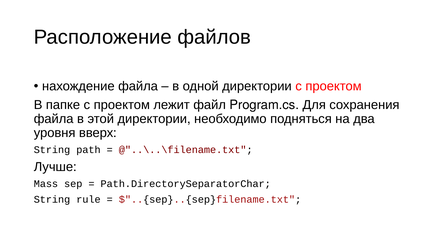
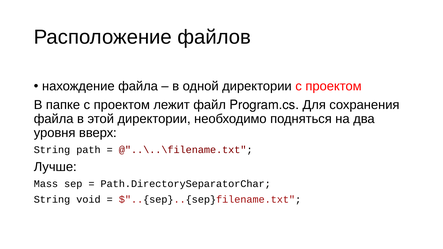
rule: rule -> void
